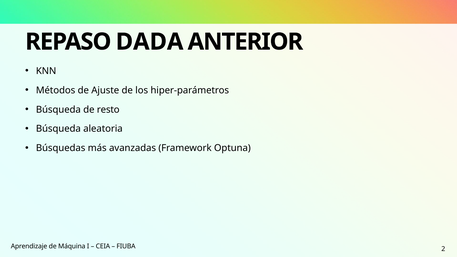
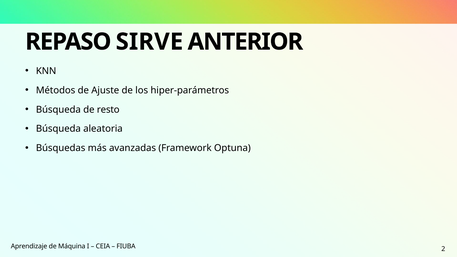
DADA: DADA -> SIRVE
